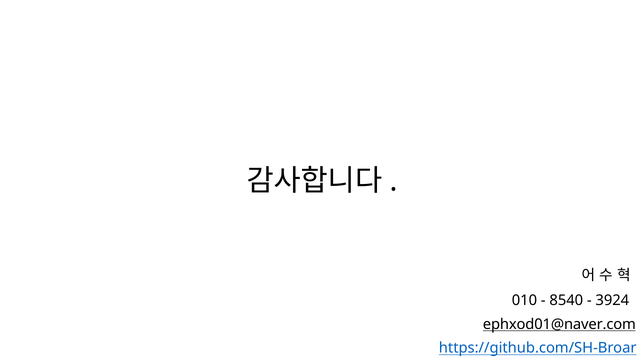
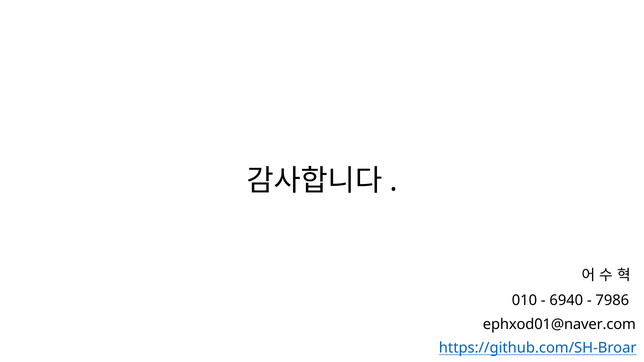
8540: 8540 -> 6940
3924: 3924 -> 7986
ephxod01@naver.com underline: present -> none
